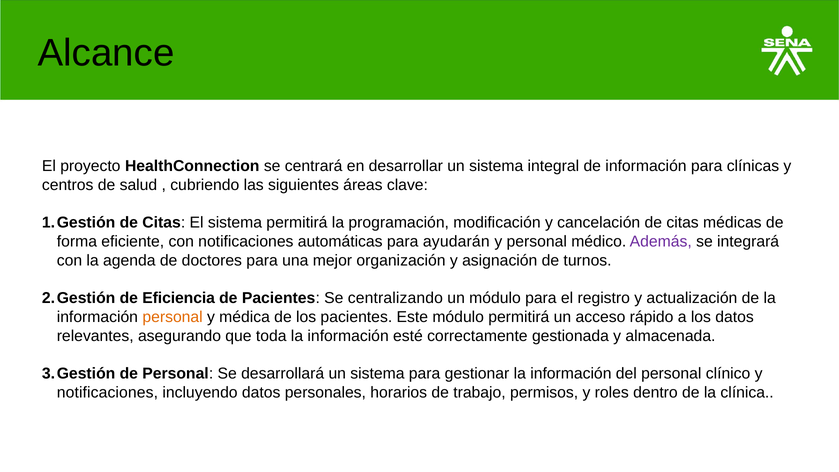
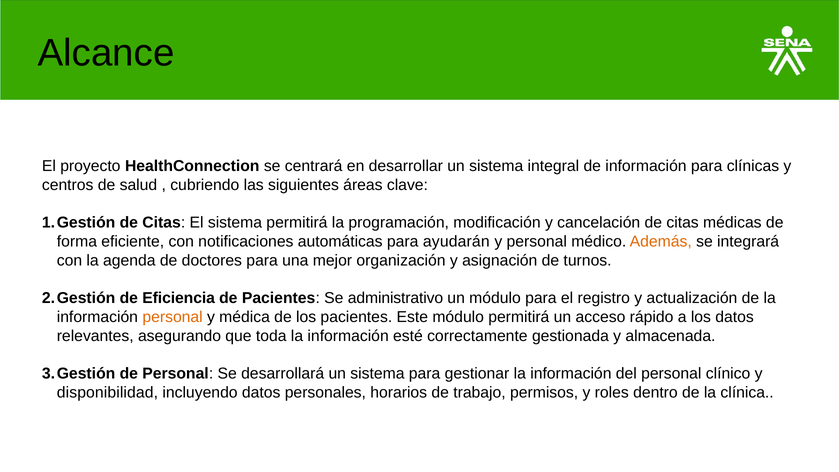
Además colour: purple -> orange
centralizando: centralizando -> administrativo
notificaciones at (107, 392): notificaciones -> disponibilidad
